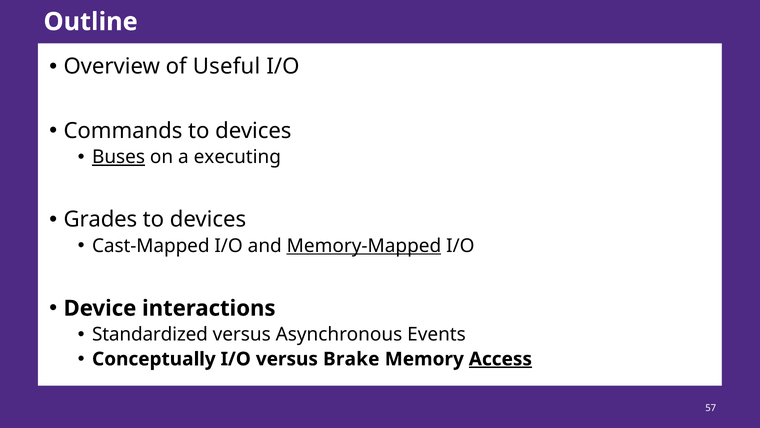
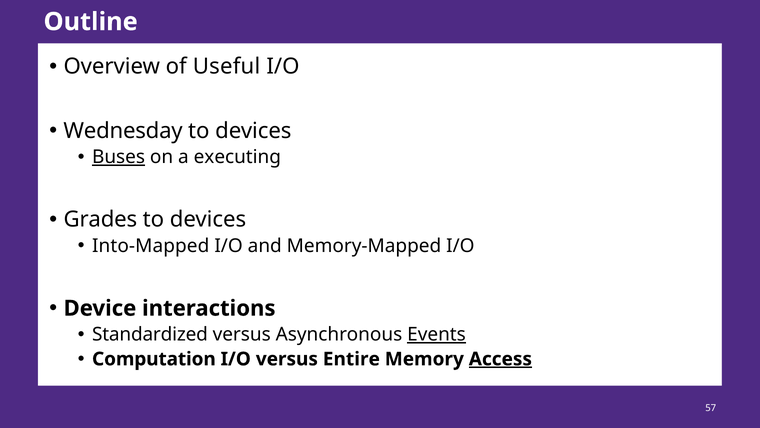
Commands: Commands -> Wednesday
Cast-Mapped: Cast-Mapped -> Into-Mapped
Memory-Mapped underline: present -> none
Events underline: none -> present
Conceptually: Conceptually -> Computation
Brake: Brake -> Entire
